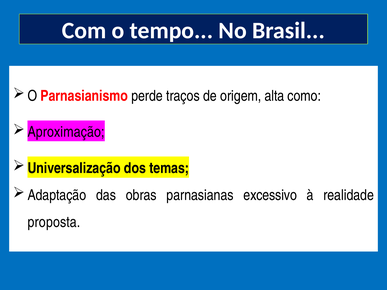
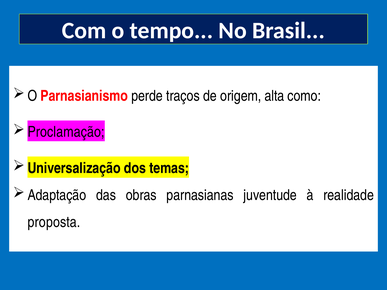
Aproximação: Aproximação -> Proclamação
excessivo: excessivo -> juventude
